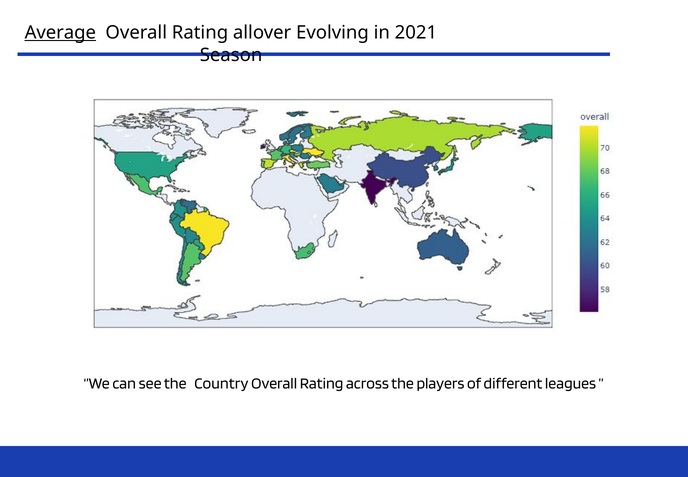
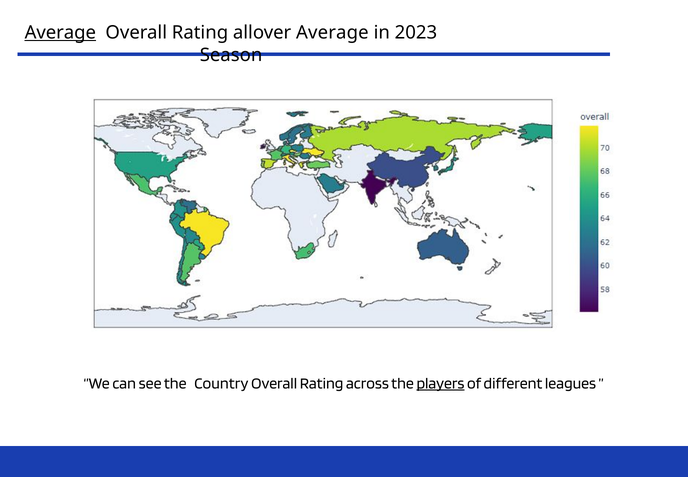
allover Evolving: Evolving -> Average
2021: 2021 -> 2023
players underline: none -> present
